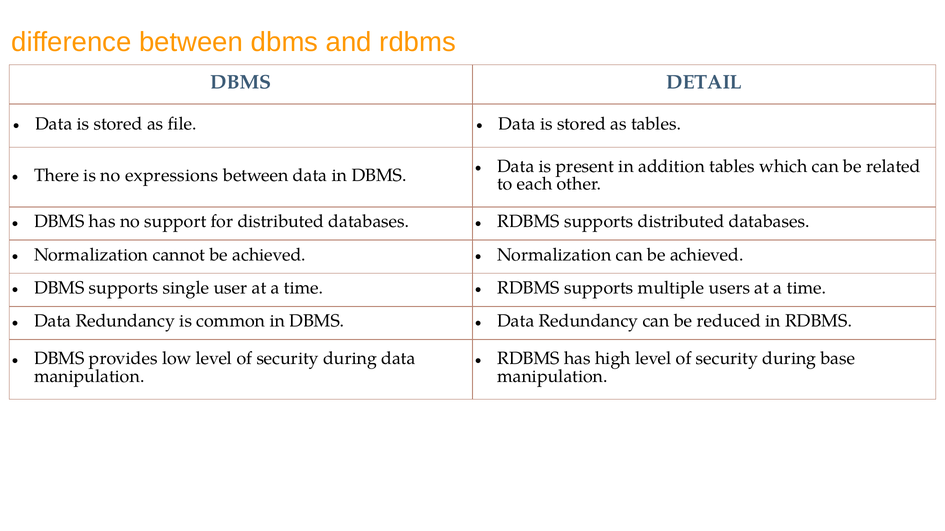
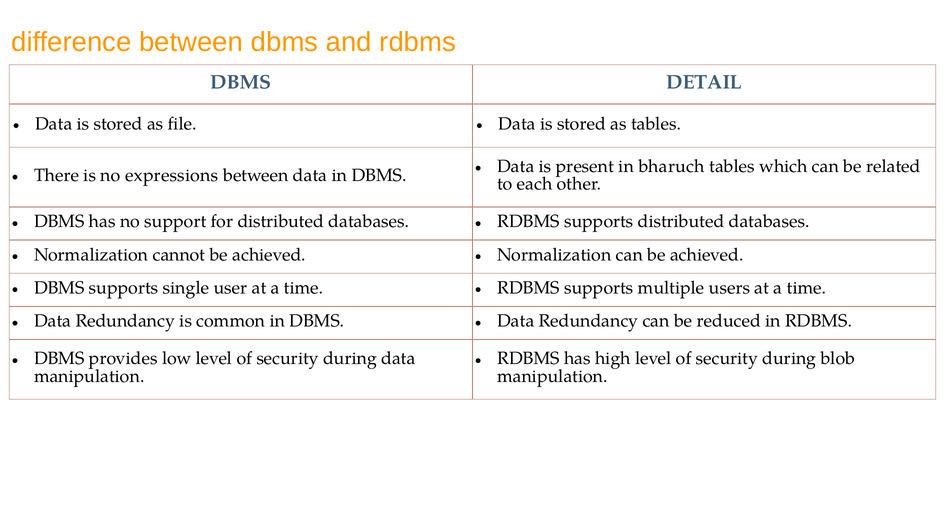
addition: addition -> bharuch
base: base -> blob
